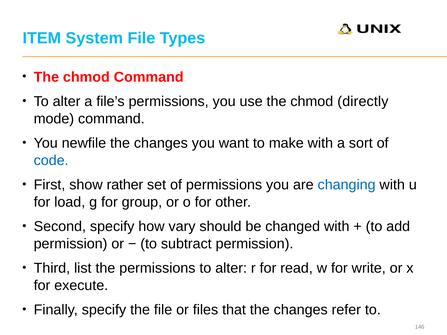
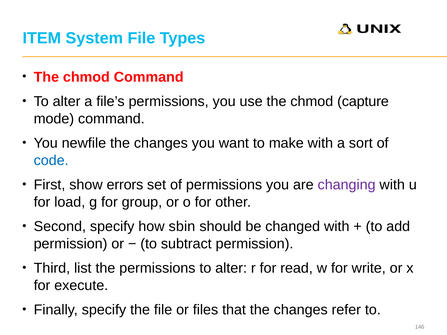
directly: directly -> capture
rather: rather -> errors
changing colour: blue -> purple
vary: vary -> sbin
